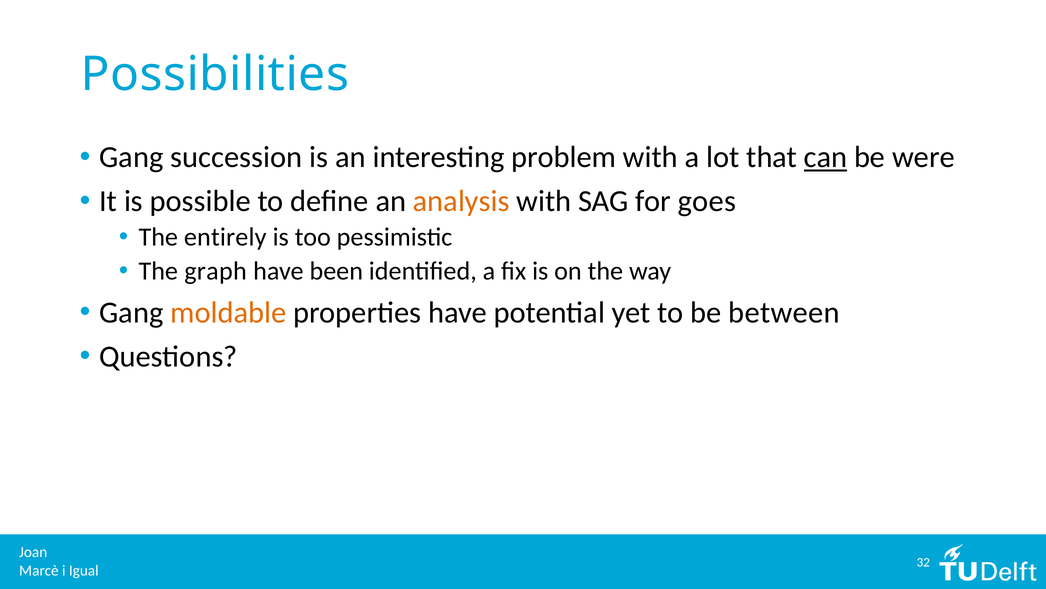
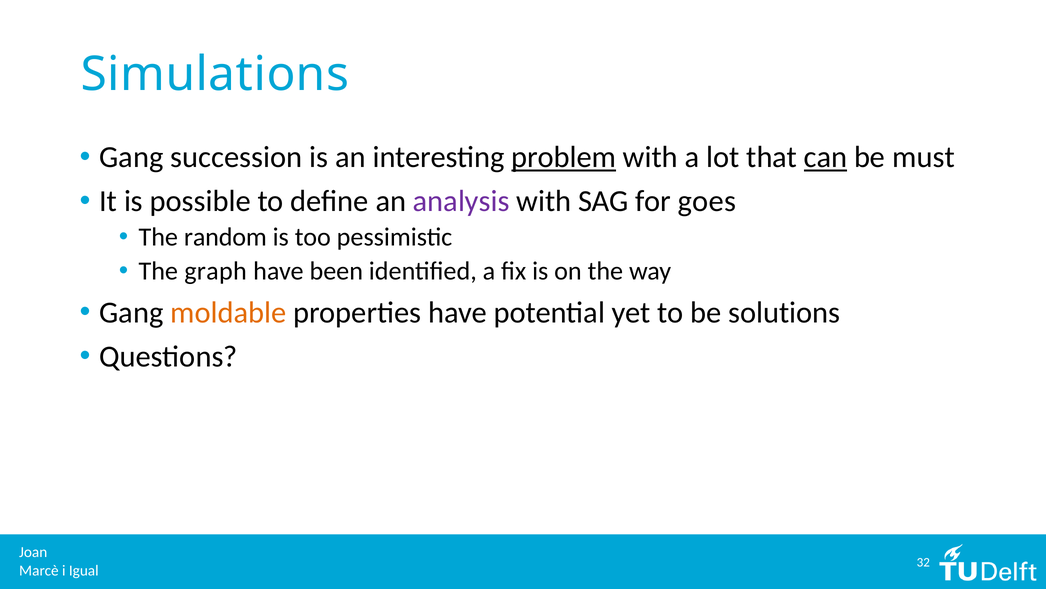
Possibilities: Possibilities -> Simulations
problem underline: none -> present
were: were -> must
analysis colour: orange -> purple
entirely: entirely -> random
between: between -> solutions
